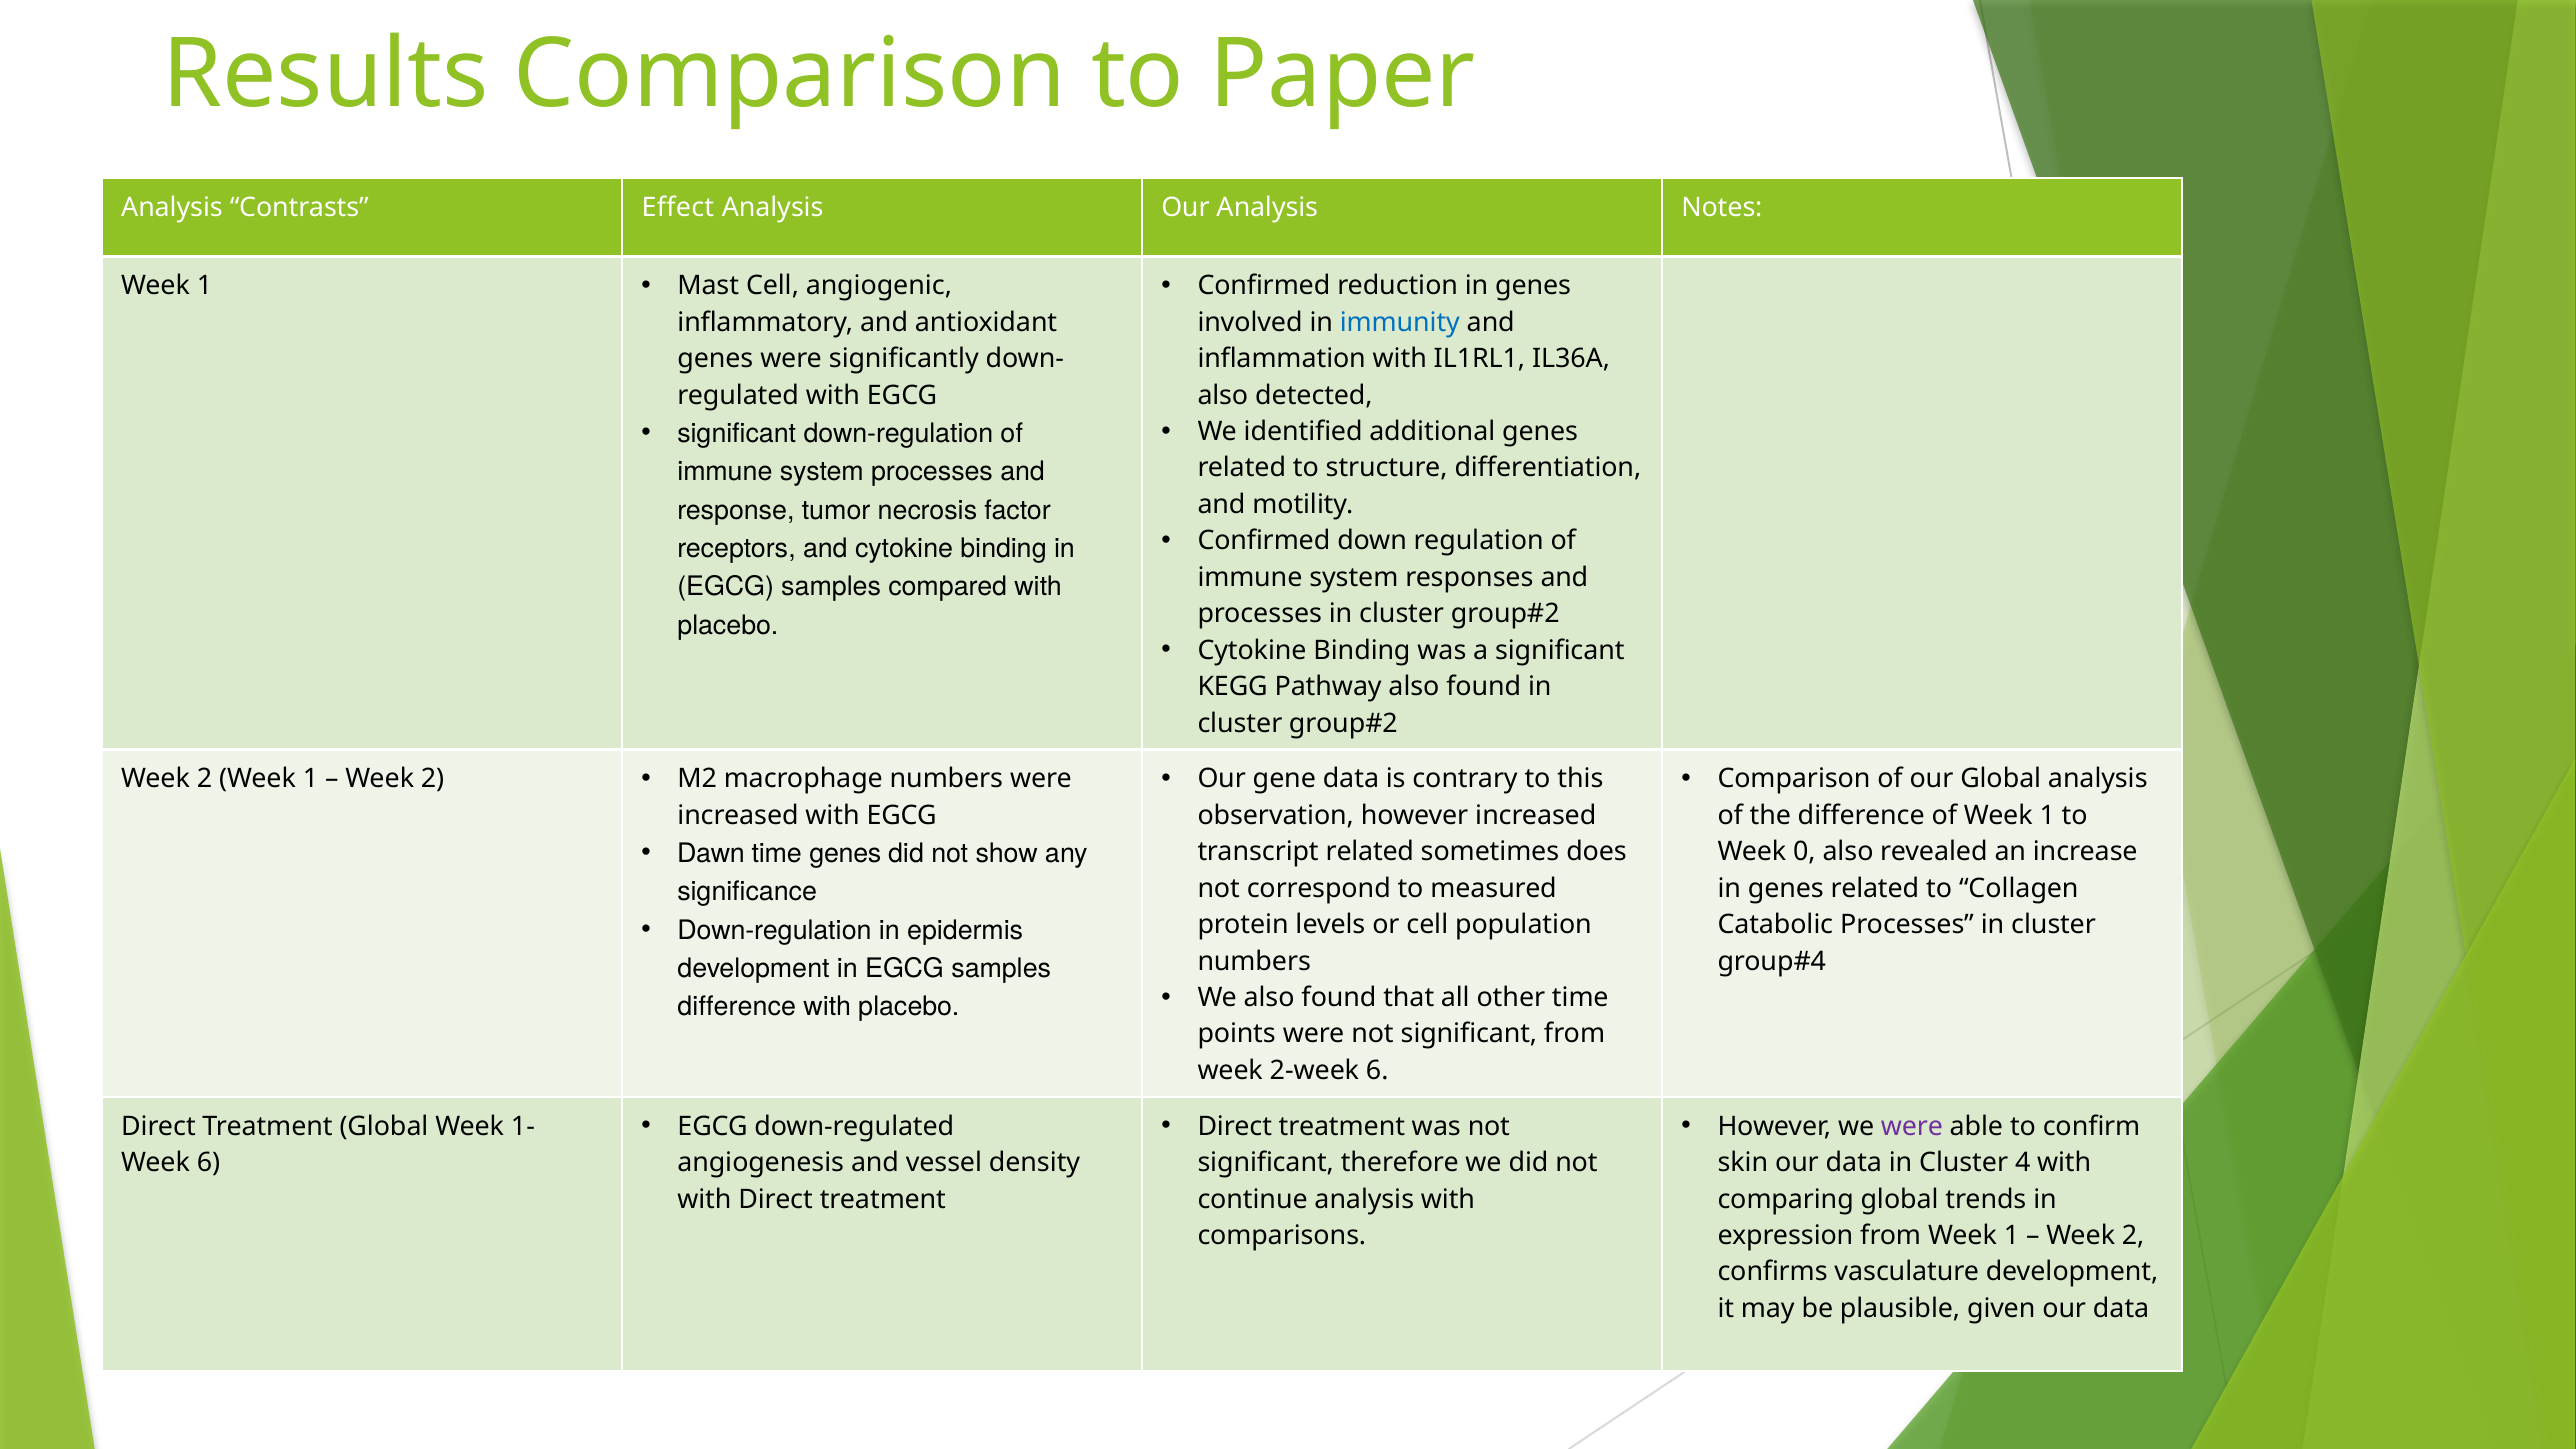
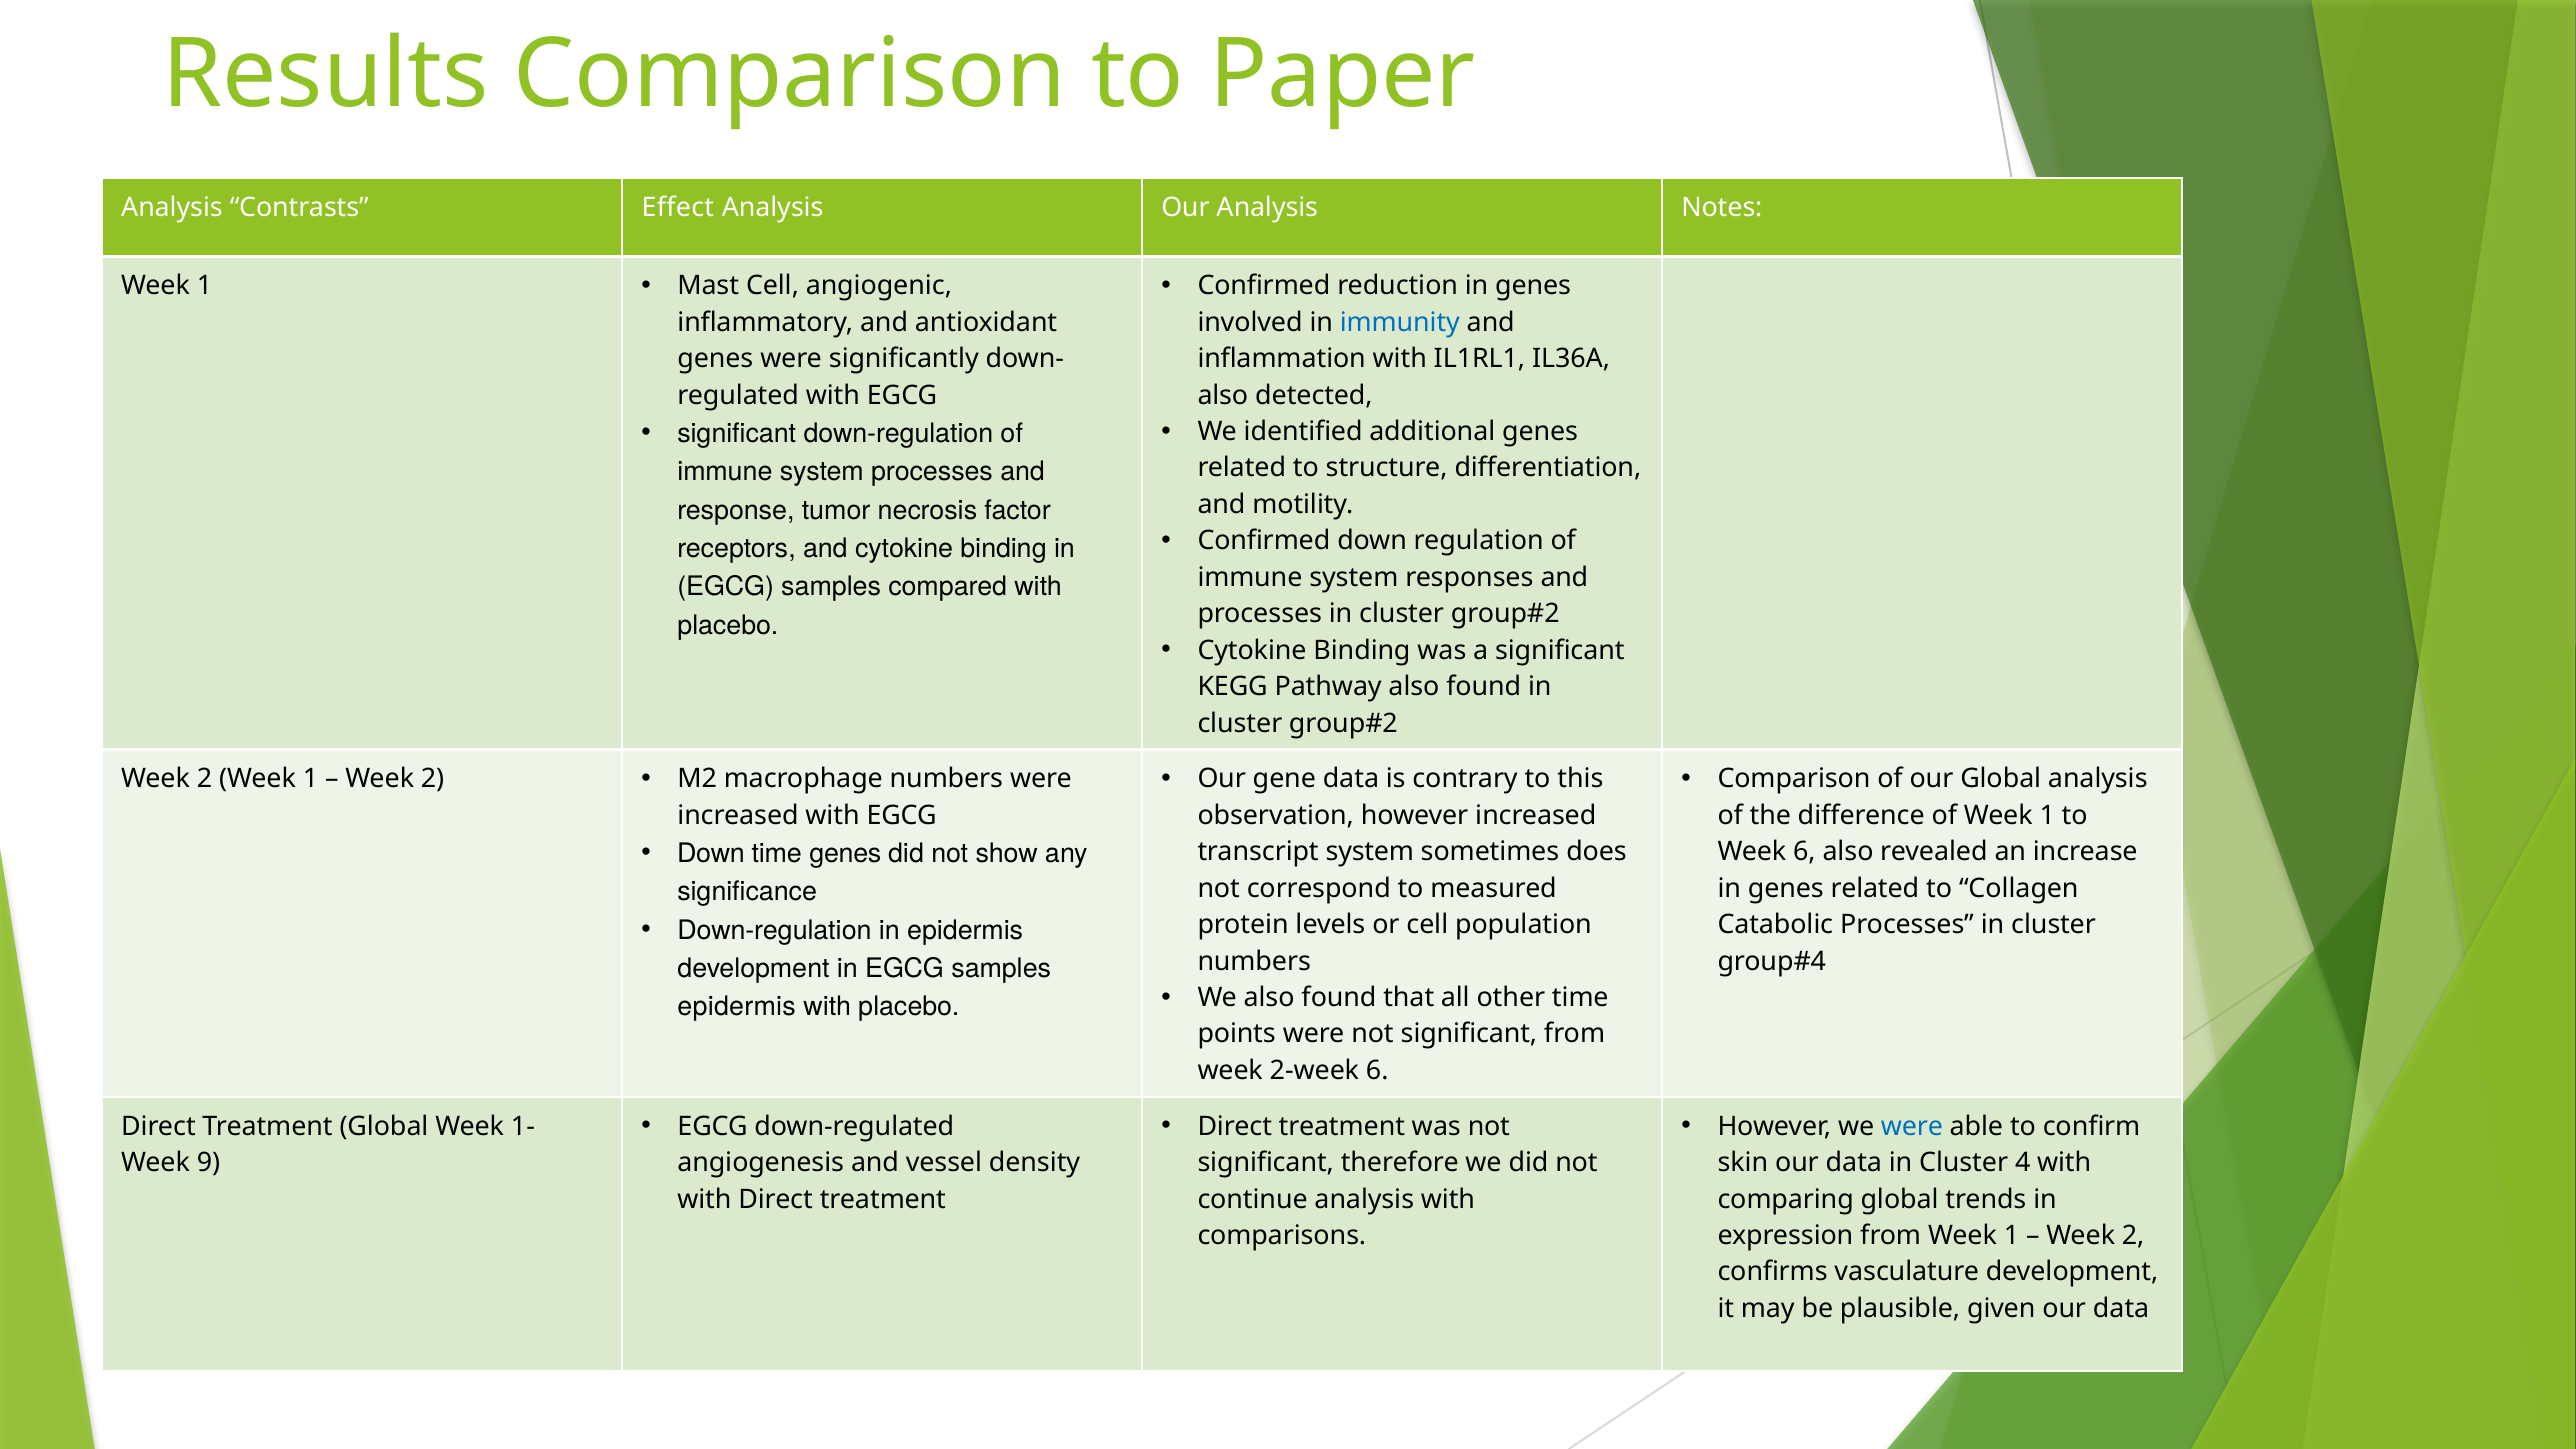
Dawn at (711, 854): Dawn -> Down
transcript related: related -> system
Week 0: 0 -> 6
difference at (737, 1007): difference -> epidermis
were at (1912, 1126) colour: purple -> blue
Week 6: 6 -> 9
